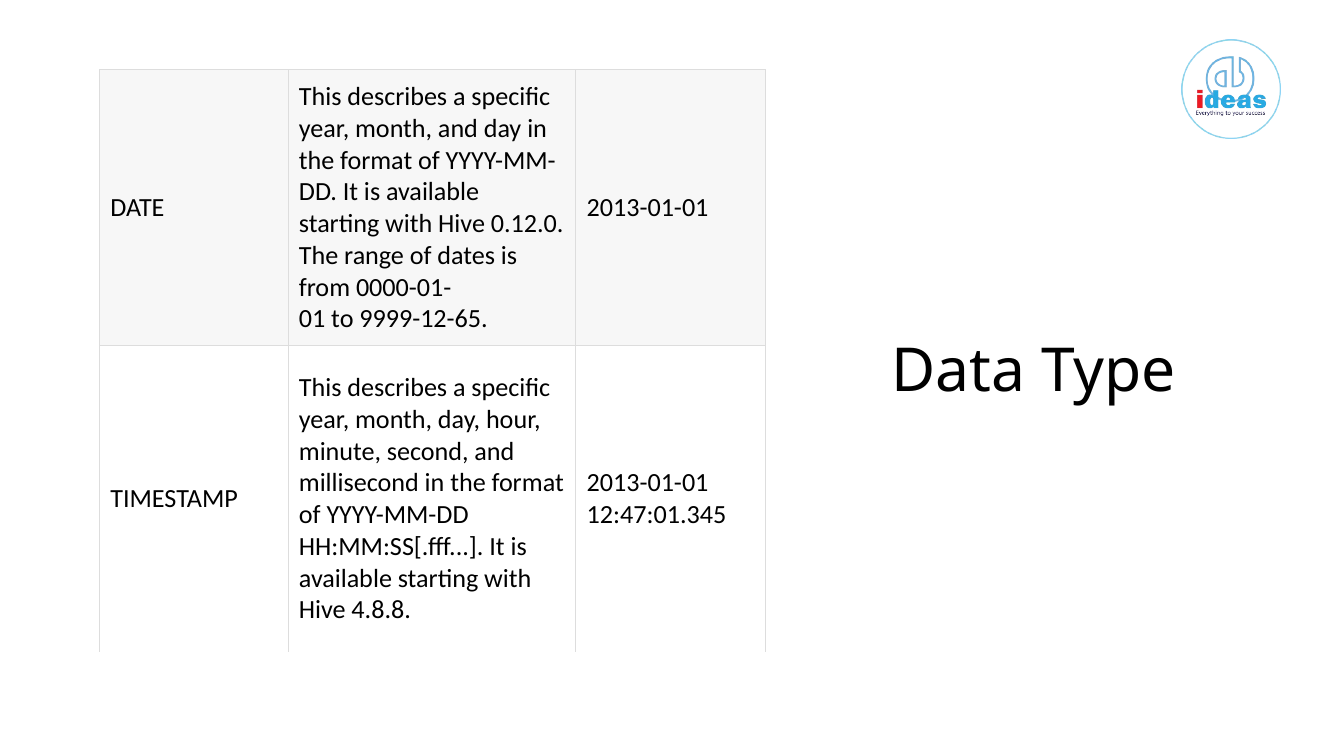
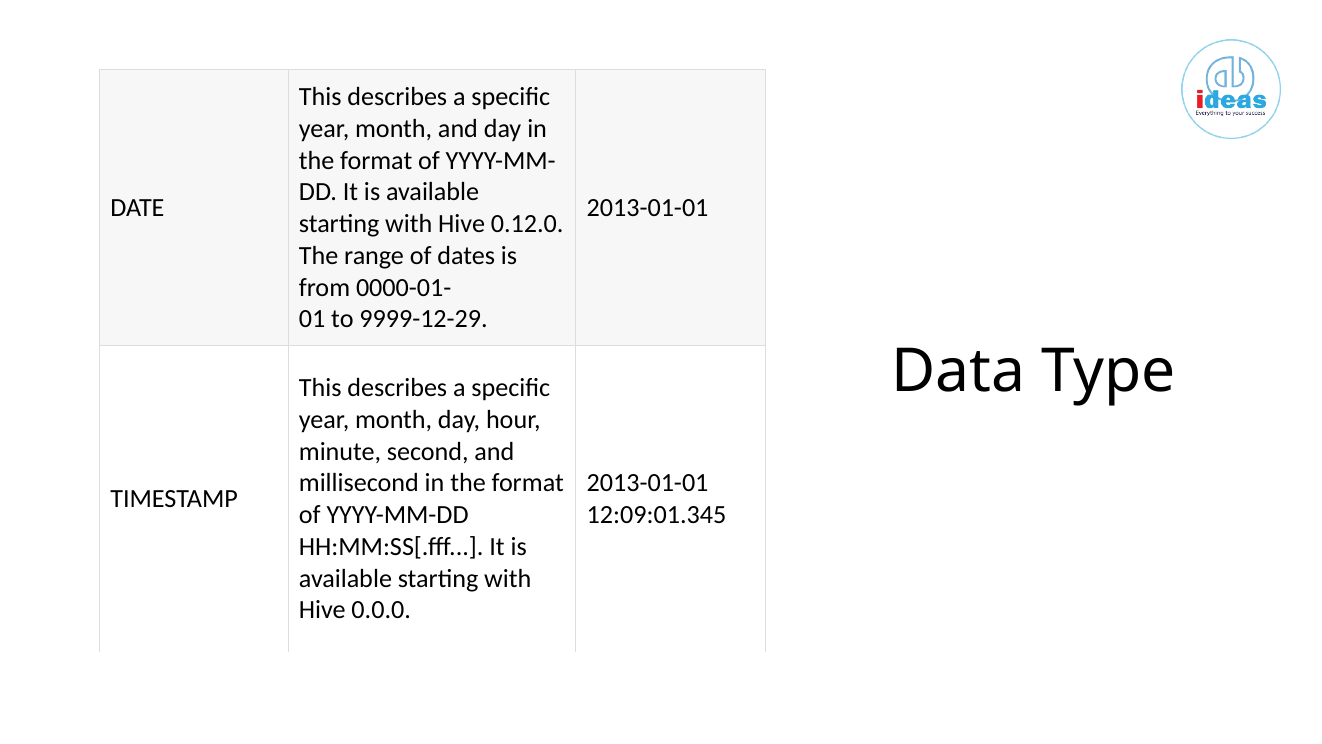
9999-12-65: 9999-12-65 -> 9999-12-29
12:47:01.345: 12:47:01.345 -> 12:09:01.345
4.8.8: 4.8.8 -> 0.0.0
